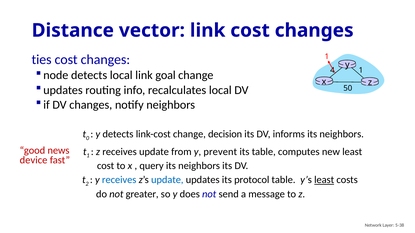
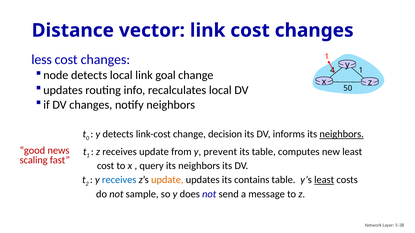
ties: ties -> less
neighbors at (342, 134) underline: none -> present
device: device -> scaling
update at (167, 180) colour: blue -> orange
protocol: protocol -> contains
greater: greater -> sample
